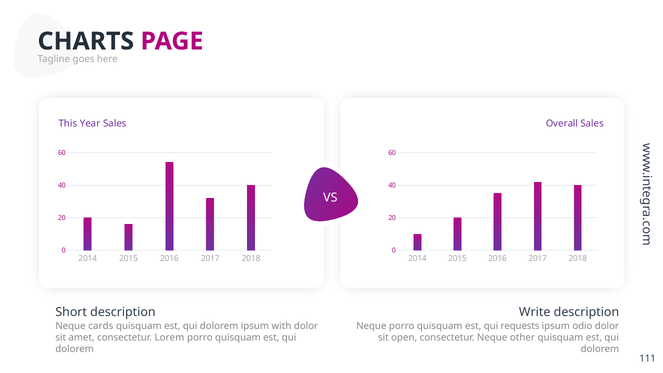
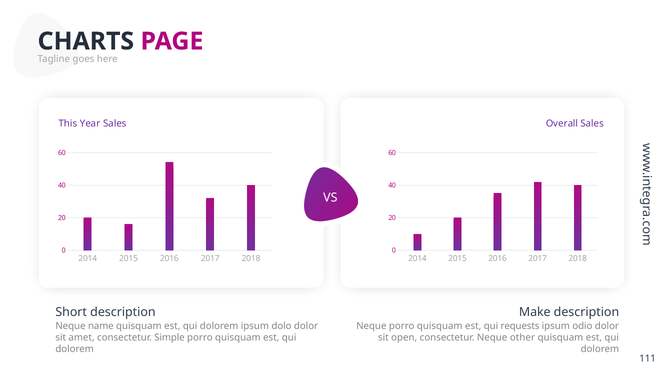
Write: Write -> Make
cards: cards -> name
with: with -> dolo
Lorem: Lorem -> Simple
